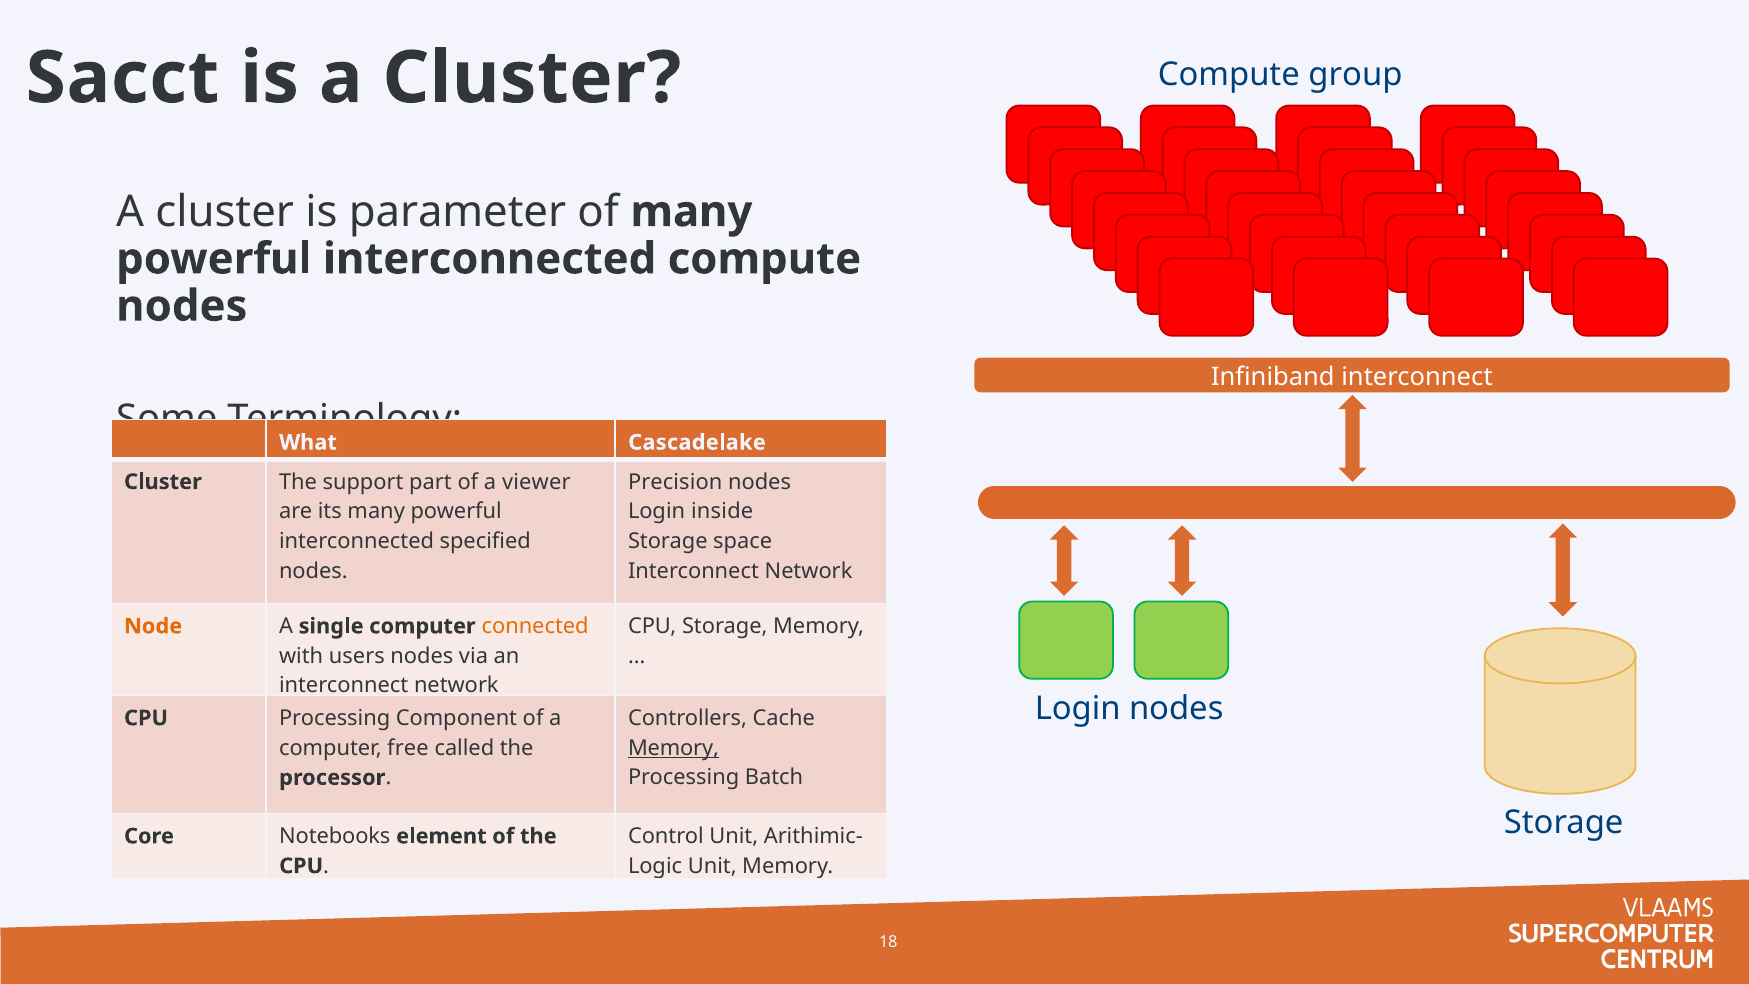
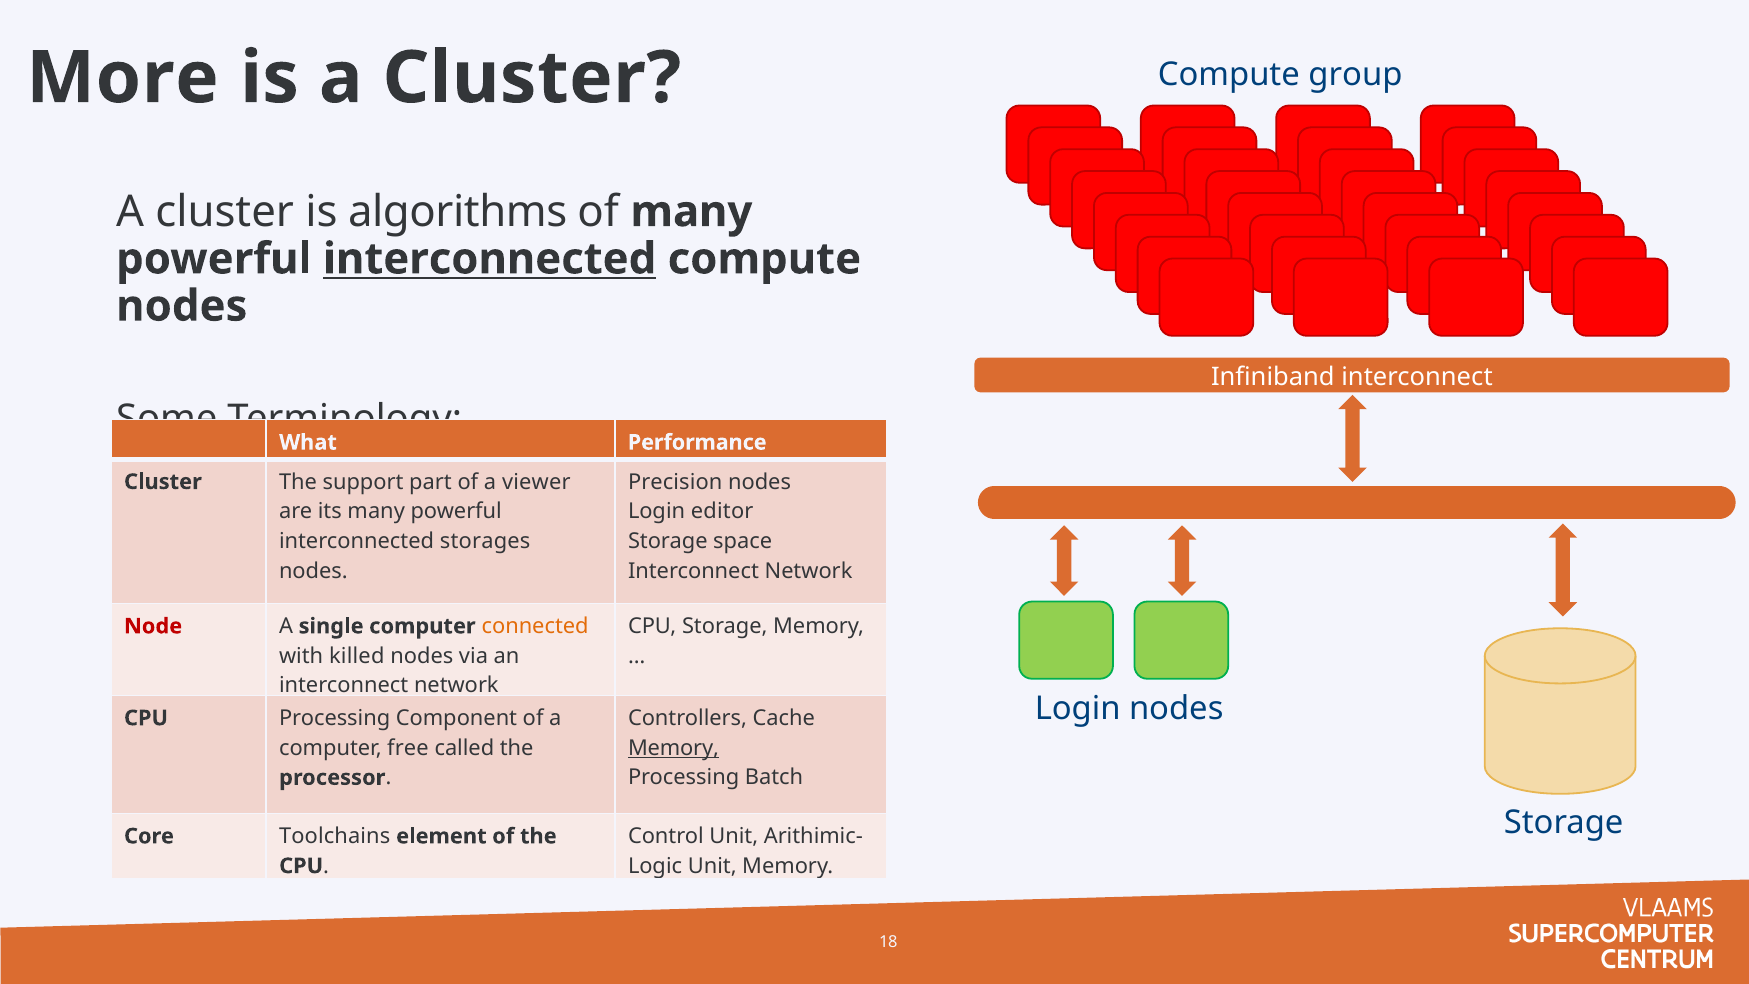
Sacct: Sacct -> More
parameter: parameter -> algorithms
interconnected at (490, 259) underline: none -> present
Cascadelake: Cascadelake -> Performance
inside: inside -> editor
specified: specified -> storages
Node colour: orange -> red
users: users -> killed
Notebooks: Notebooks -> Toolchains
